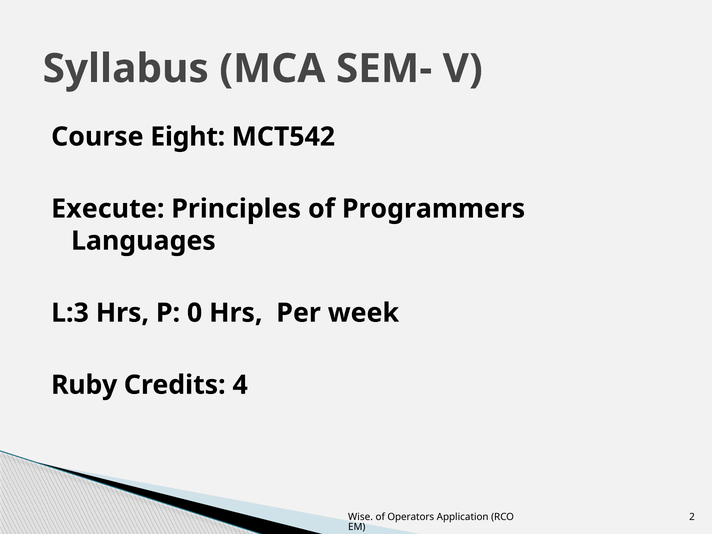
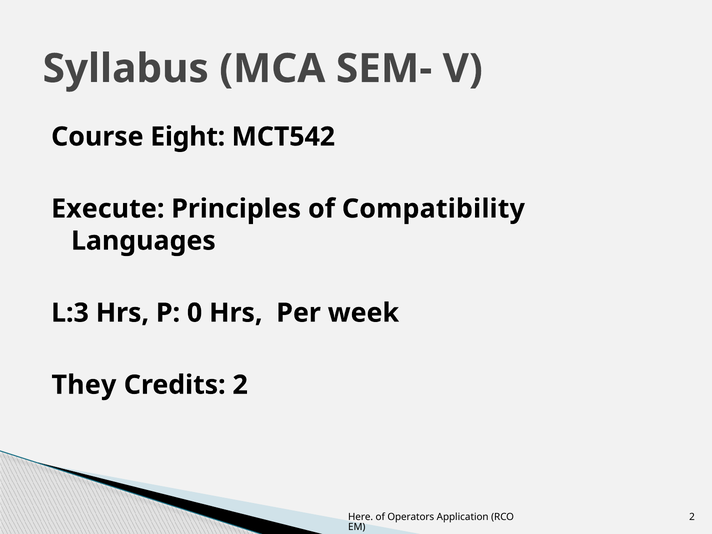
Programmers: Programmers -> Compatibility
Ruby: Ruby -> They
Credits 4: 4 -> 2
Wise: Wise -> Here
